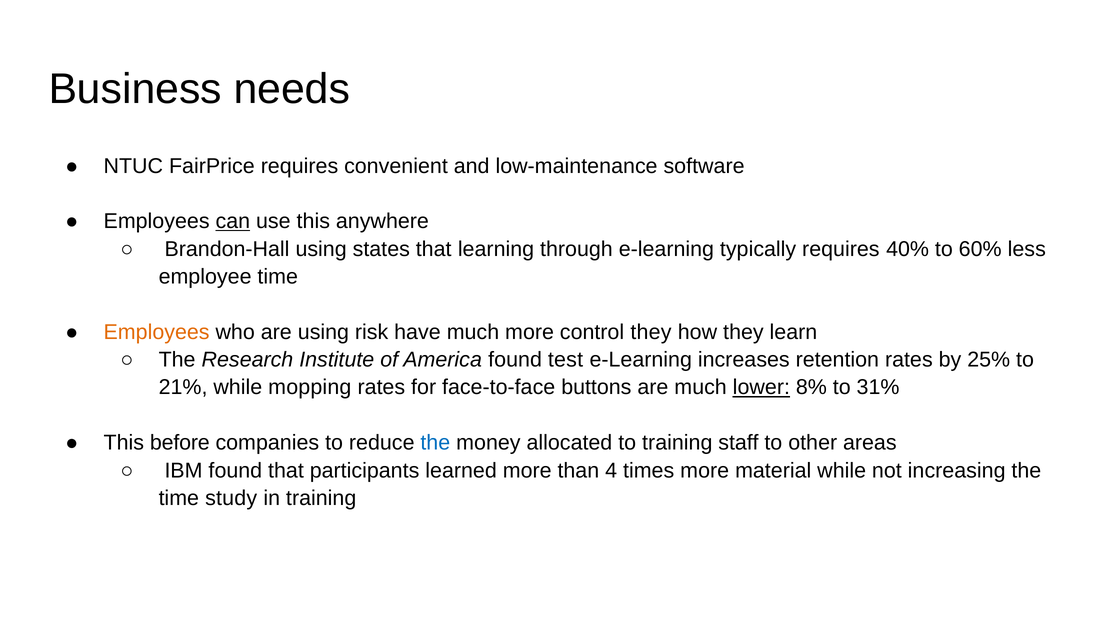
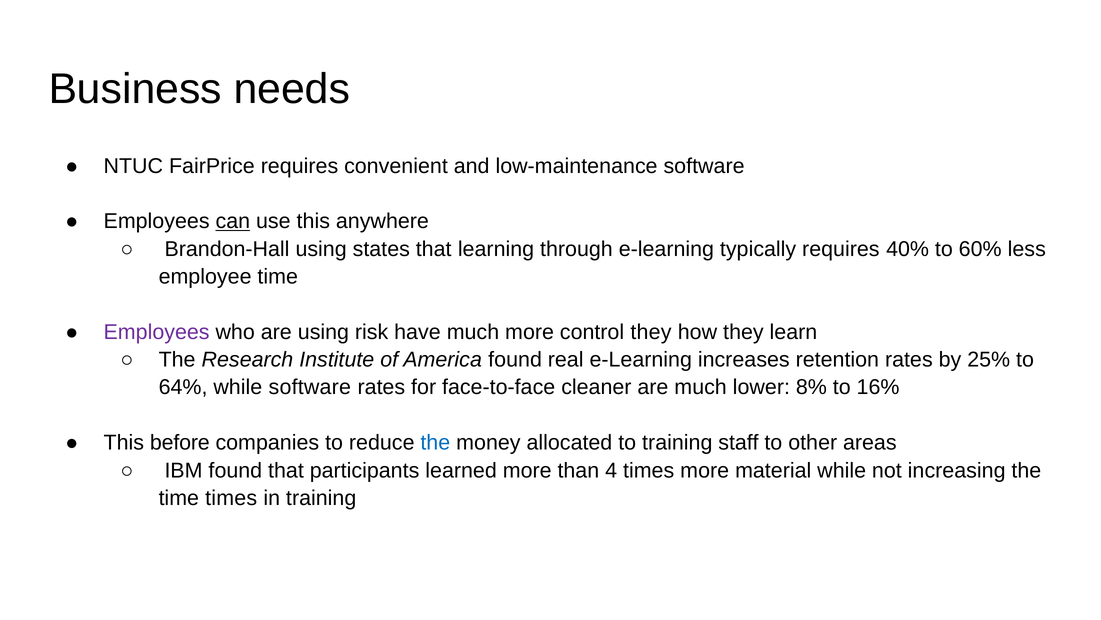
Employees at (157, 332) colour: orange -> purple
test: test -> real
21%: 21% -> 64%
while mopping: mopping -> software
buttons: buttons -> cleaner
lower underline: present -> none
31%: 31% -> 16%
time study: study -> times
